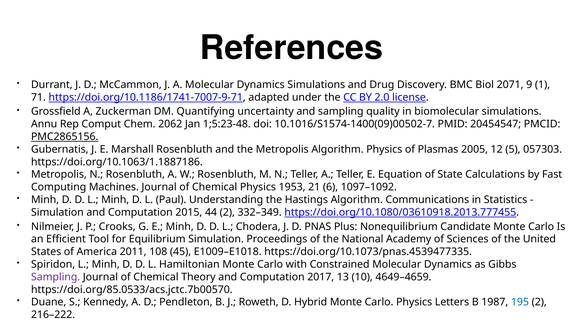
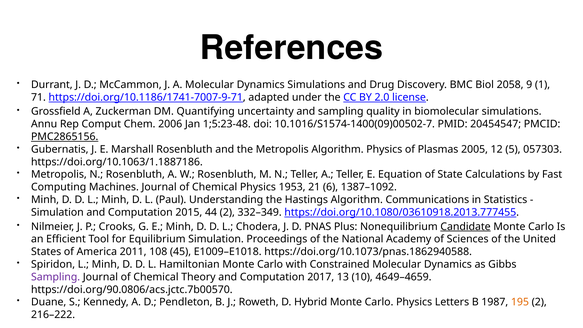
2071: 2071 -> 2058
2062: 2062 -> 2006
1097–1092: 1097–1092 -> 1387–1092
Candidate underline: none -> present
https://doi.org/10.1073/pnas.4539477335: https://doi.org/10.1073/pnas.4539477335 -> https://doi.org/10.1073/pnas.1862940588
https://doi.org/85.0533/acs.jctc.7b00570: https://doi.org/85.0533/acs.jctc.7b00570 -> https://doi.org/90.0806/acs.jctc.7b00570
195 colour: blue -> orange
